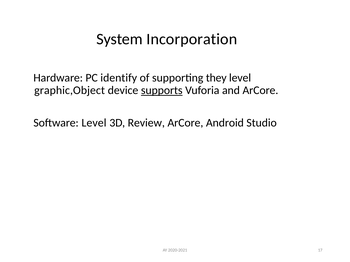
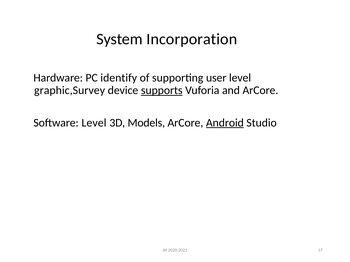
they: they -> user
graphic,Object: graphic,Object -> graphic,Survey
Review: Review -> Models
Android underline: none -> present
